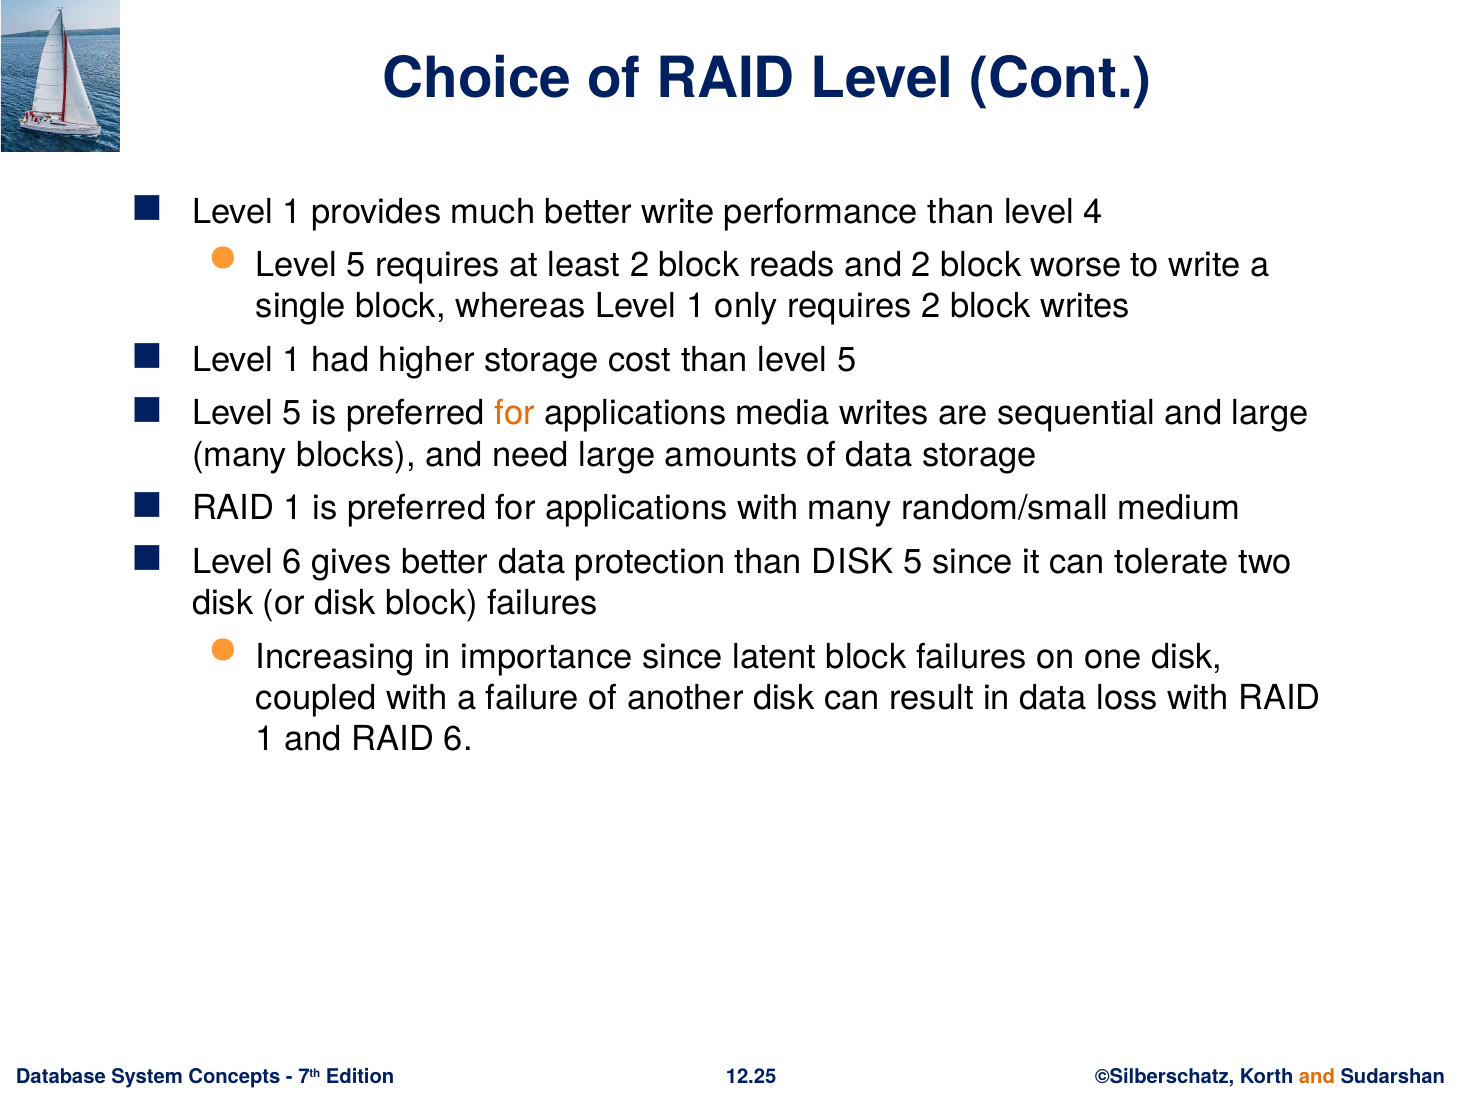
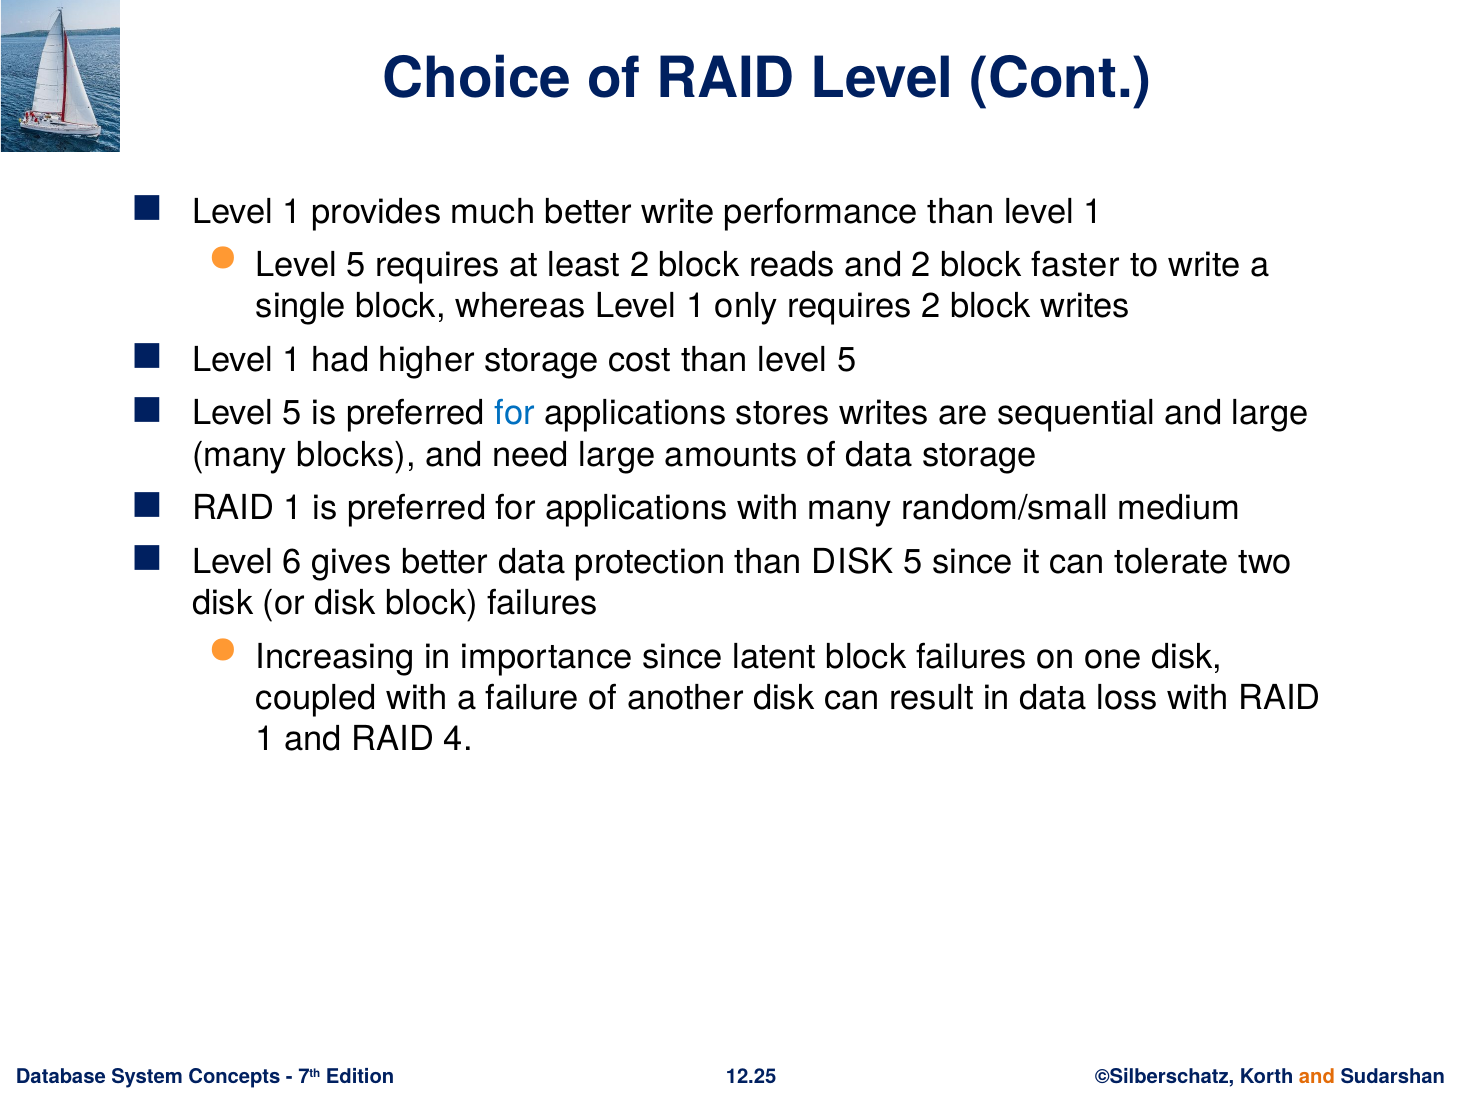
than level 4: 4 -> 1
worse: worse -> faster
for at (515, 414) colour: orange -> blue
media: media -> stores
RAID 6: 6 -> 4
